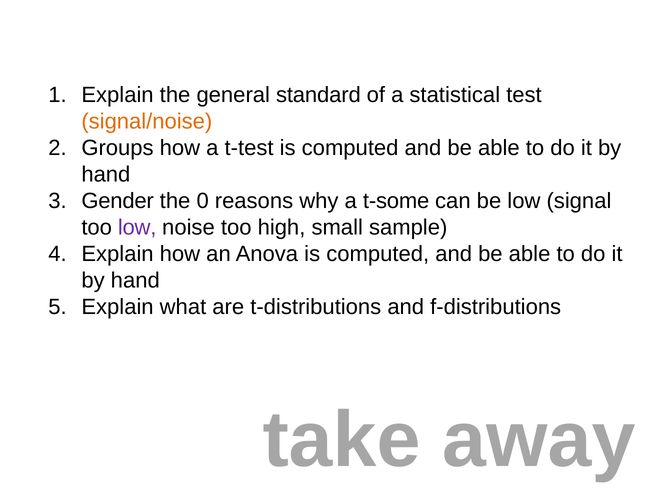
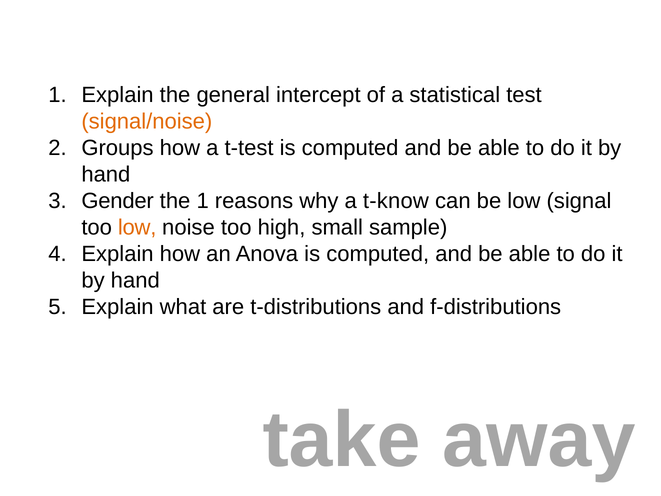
standard: standard -> intercept
the 0: 0 -> 1
t-some: t-some -> t-know
low at (137, 227) colour: purple -> orange
